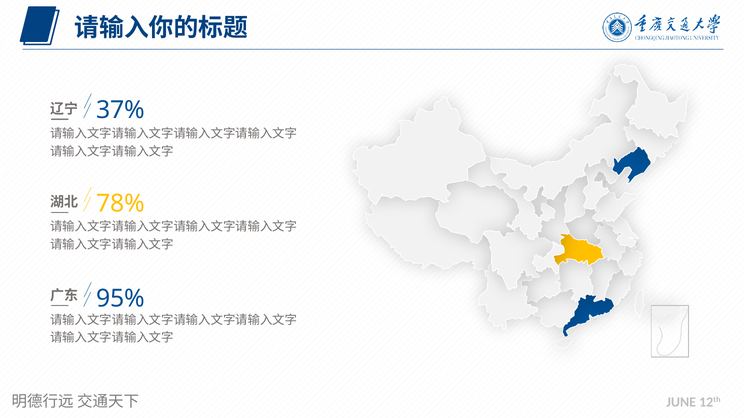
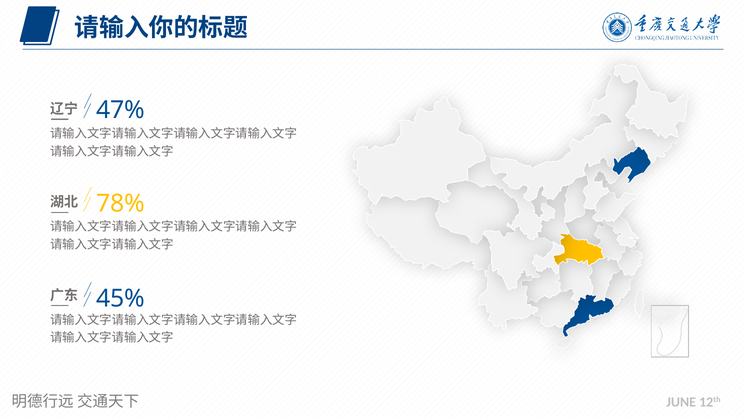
37%: 37% -> 47%
95%: 95% -> 45%
